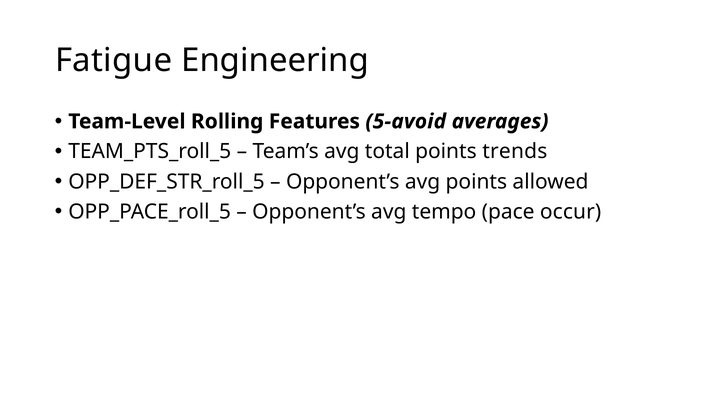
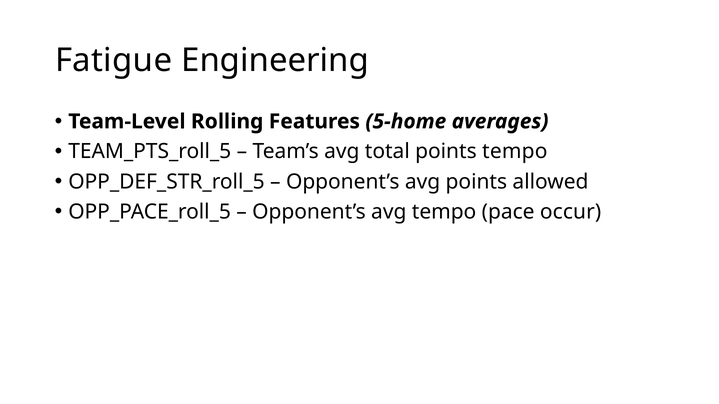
5-avoid: 5-avoid -> 5-home
points trends: trends -> tempo
